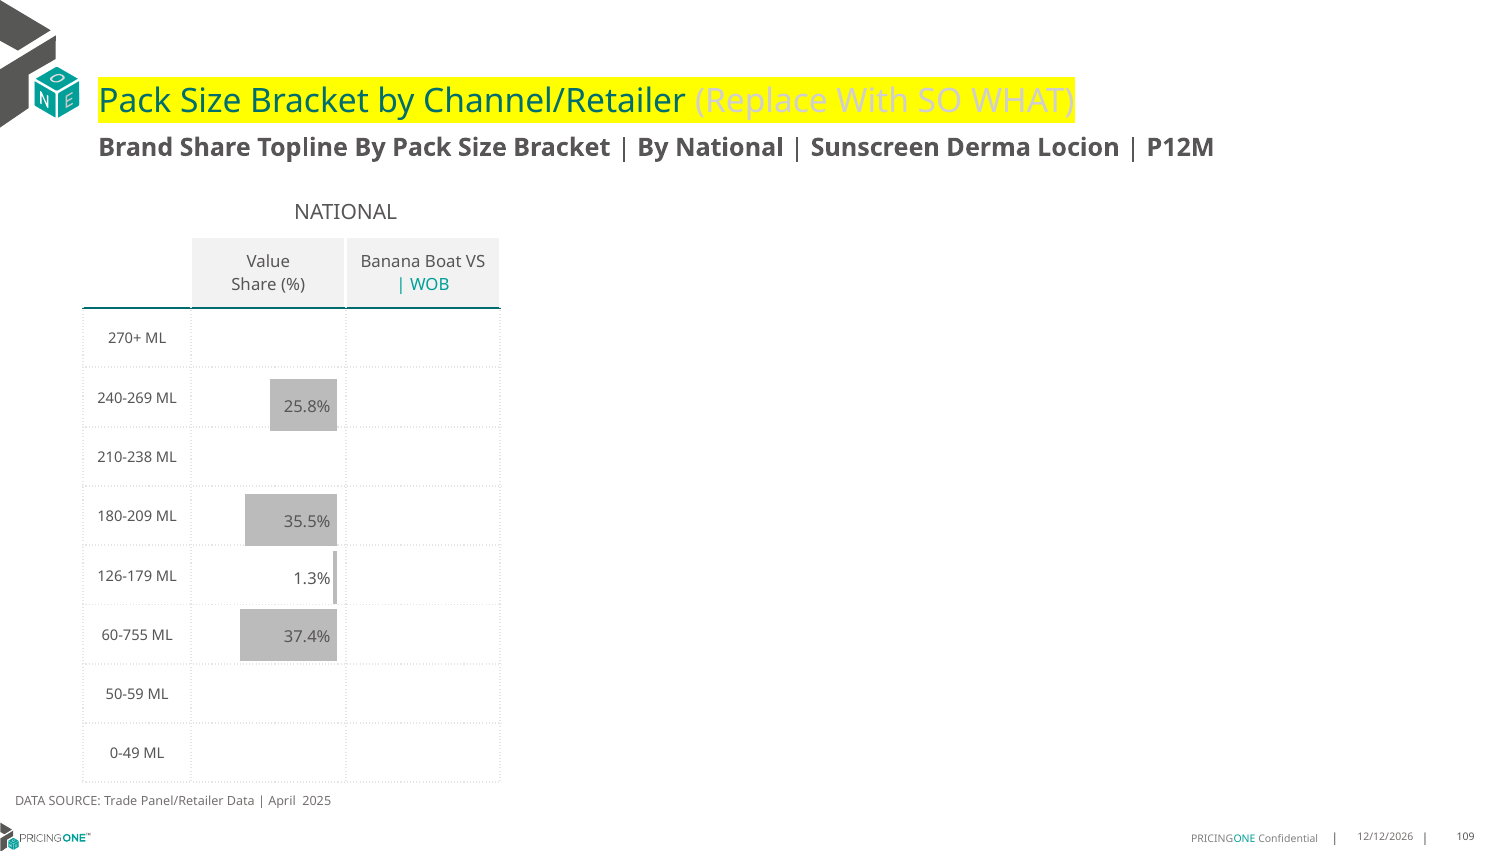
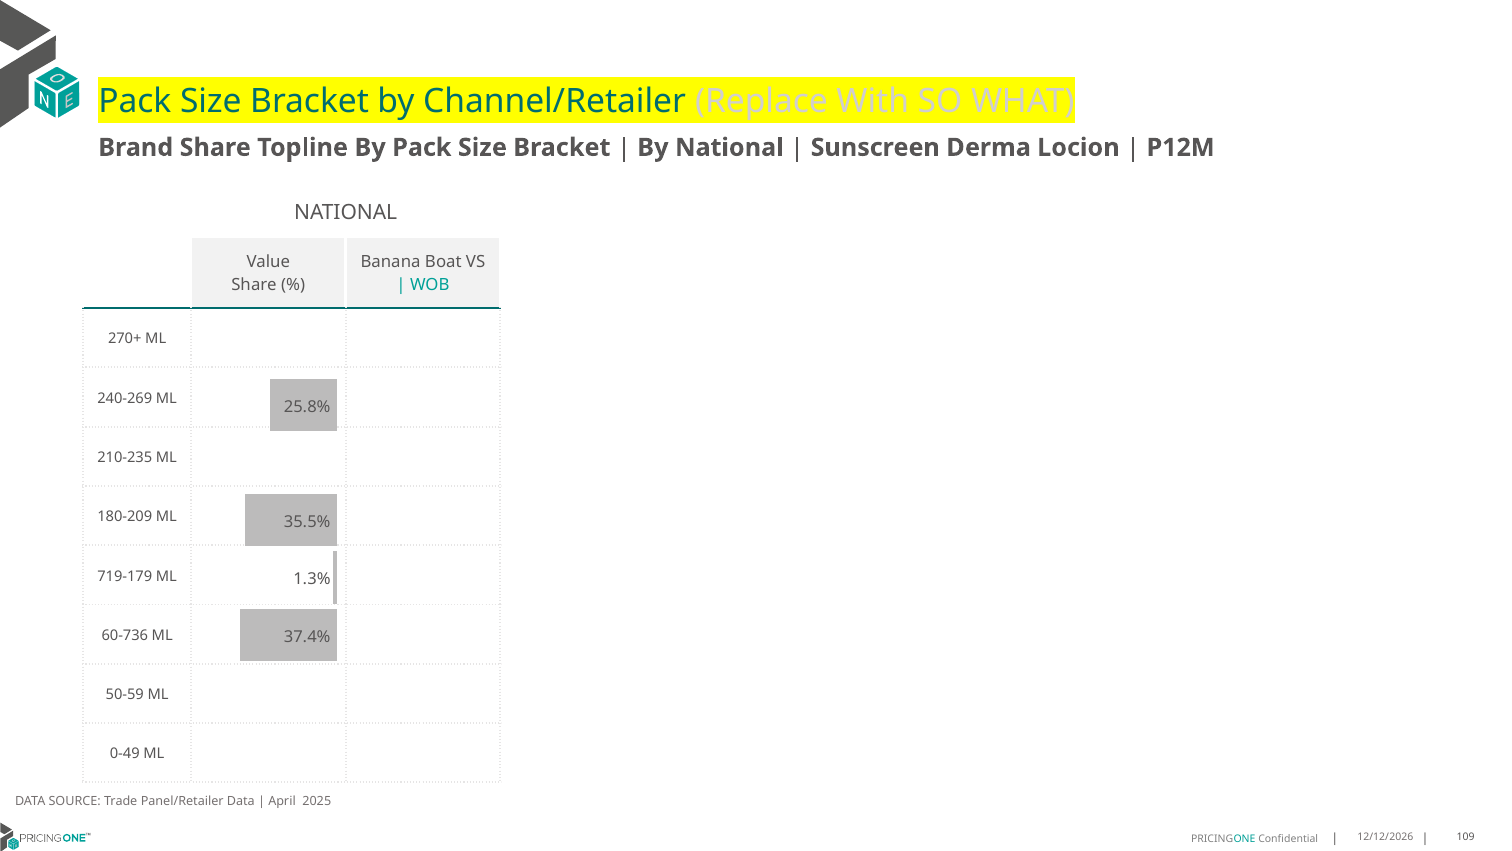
210-238: 210-238 -> 210-235
126-179: 126-179 -> 719-179
60-755: 60-755 -> 60-736
